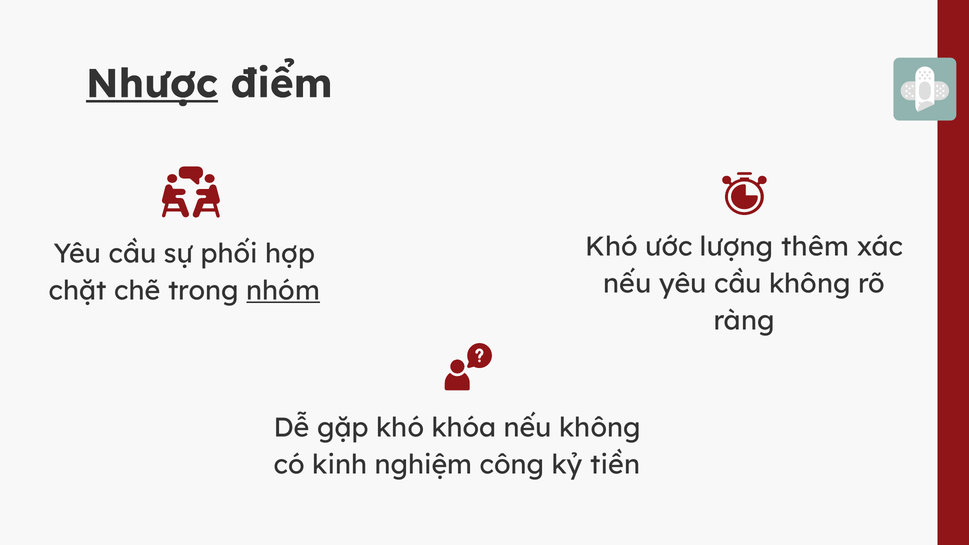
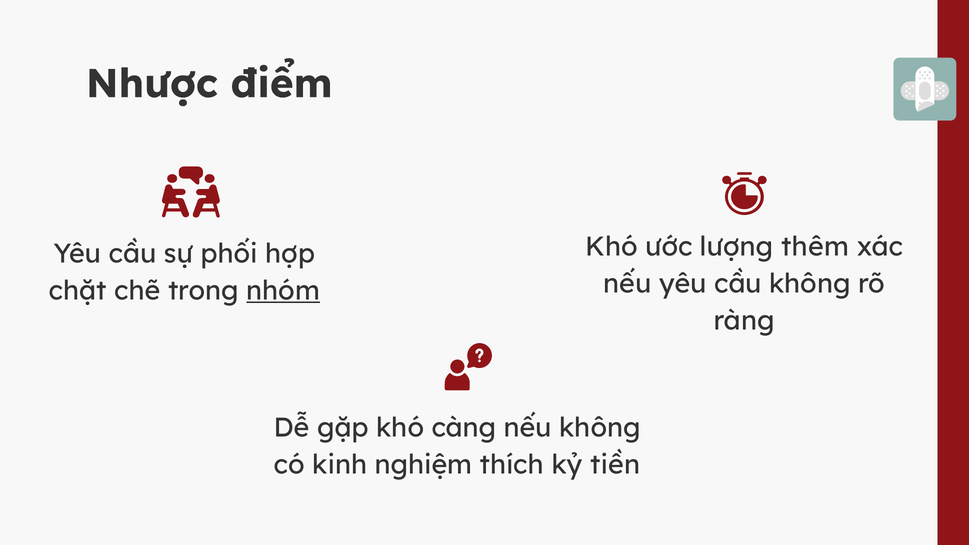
Nhược underline: present -> none
khóa: khóa -> càng
công: công -> thích
